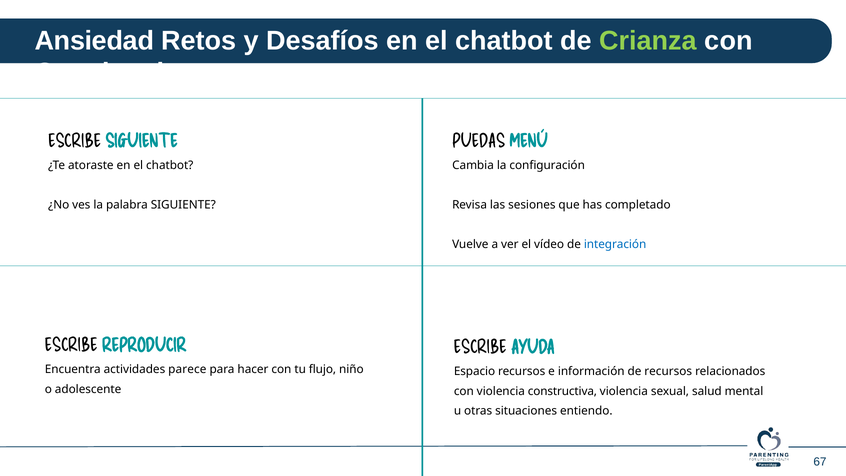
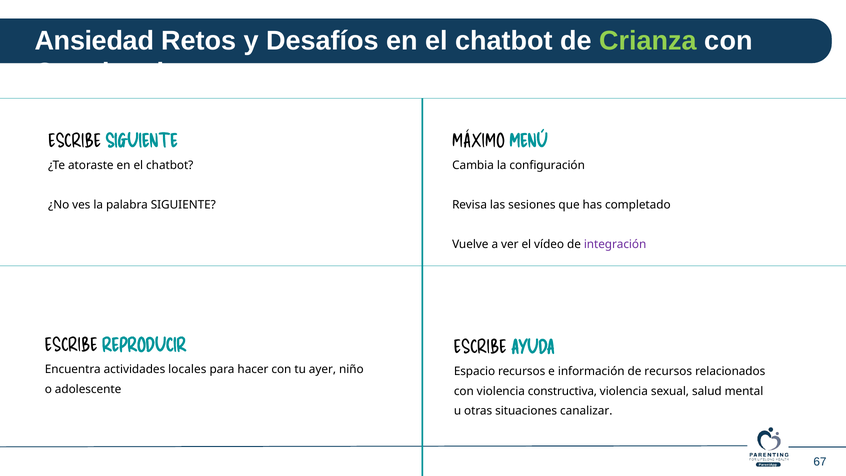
PUEDAS: PUEDAS -> MÁXIMO
integración colour: blue -> purple
parece: parece -> locales
flujo: flujo -> ayer
entiendo: entiendo -> canalizar
